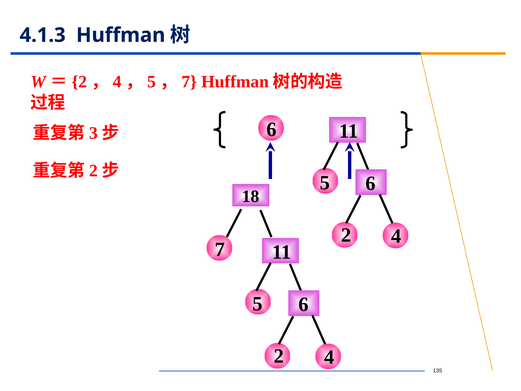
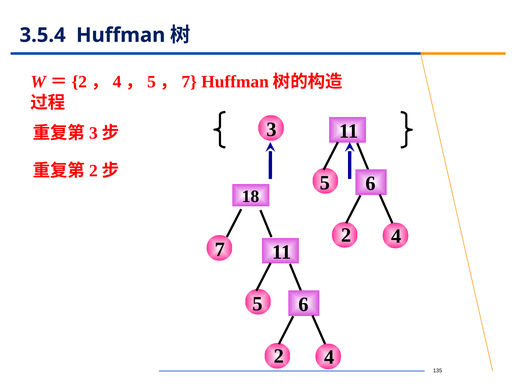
4.1.3: 4.1.3 -> 3.5.4
6 at (272, 129): 6 -> 3
